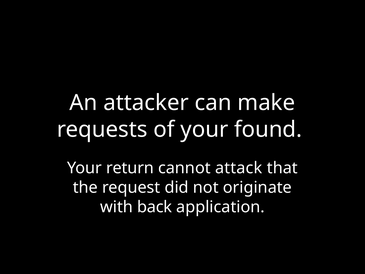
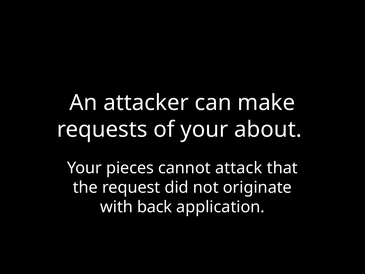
found: found -> about
return: return -> pieces
